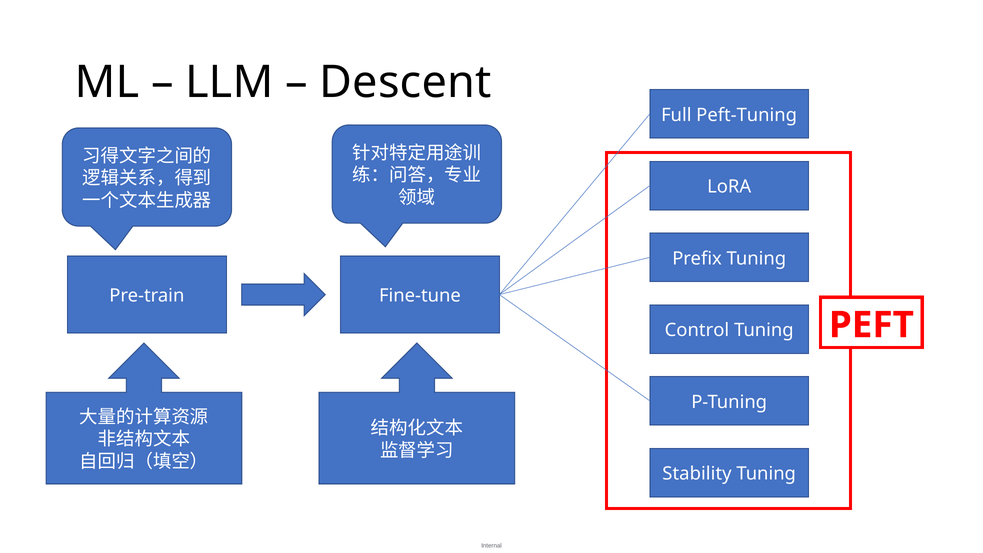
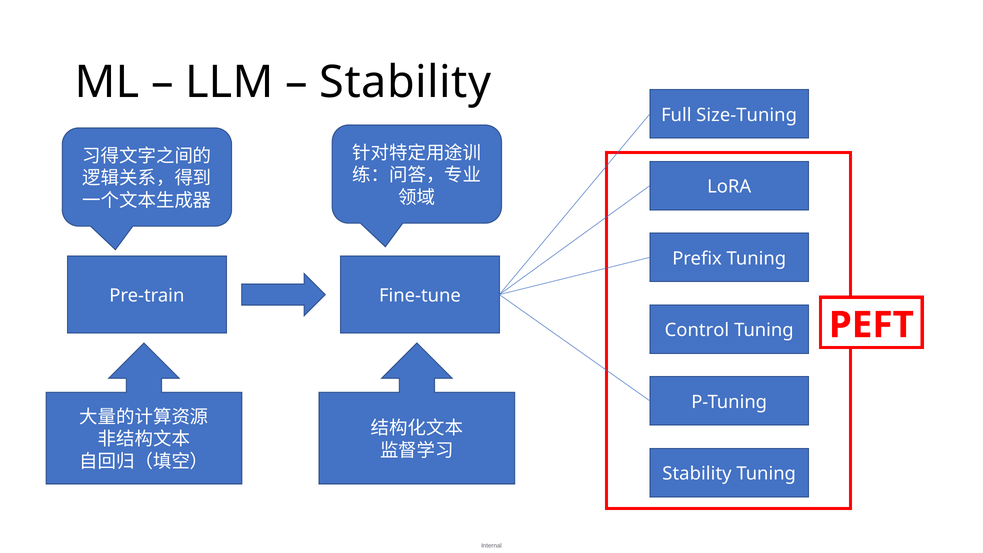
Descent at (405, 83): Descent -> Stability
Peft-Tuning: Peft-Tuning -> Size-Tuning
